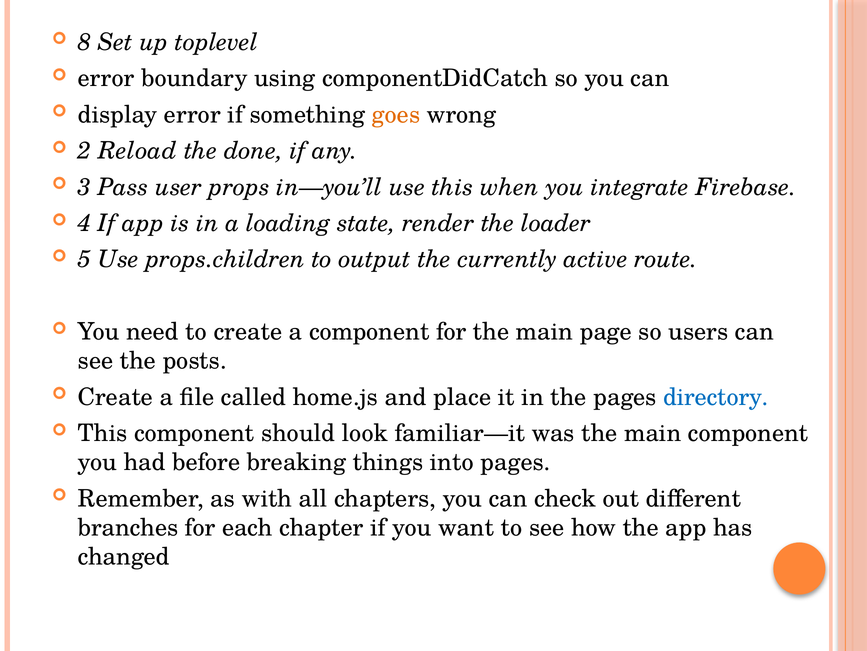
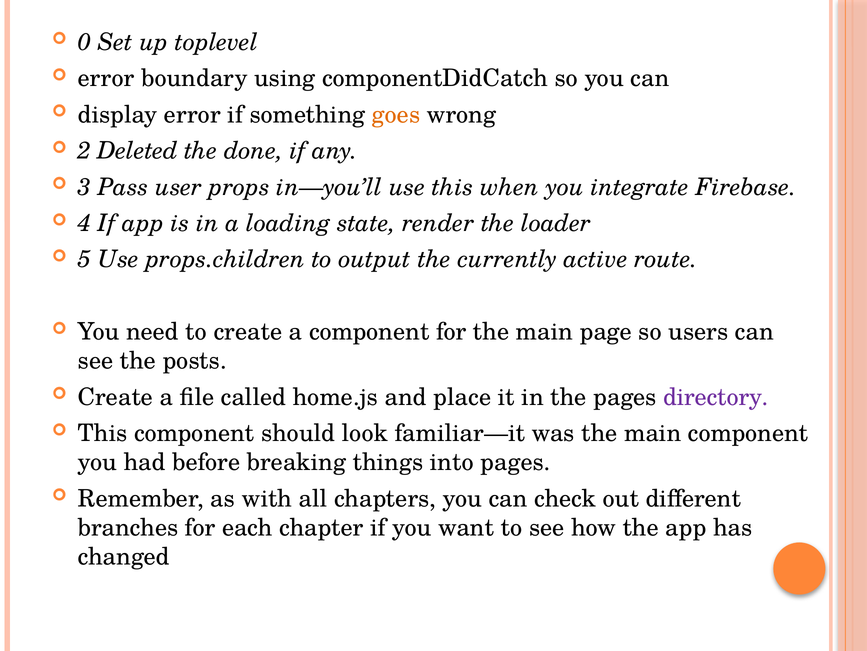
8: 8 -> 0
Reload: Reload -> Deleted
directory colour: blue -> purple
